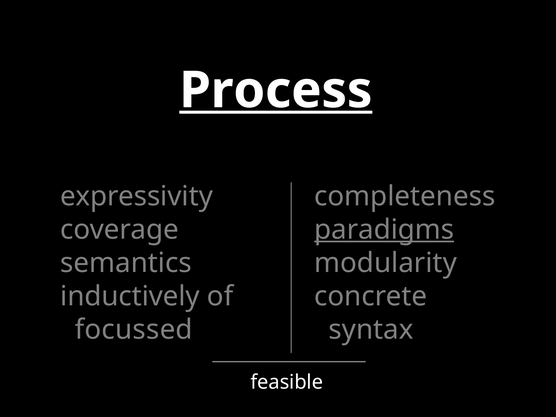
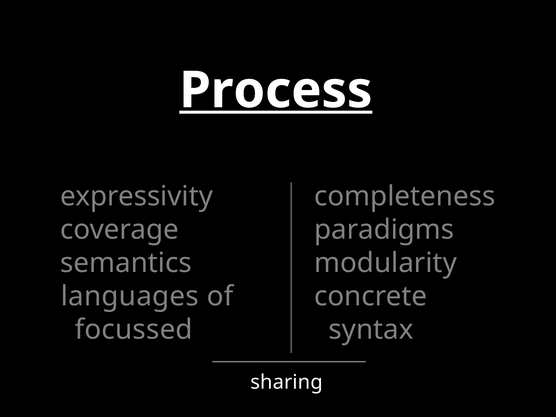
paradigms underline: present -> none
inductively: inductively -> languages
feasible: feasible -> sharing
